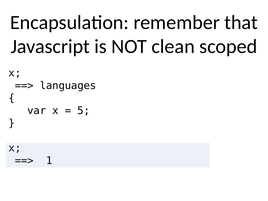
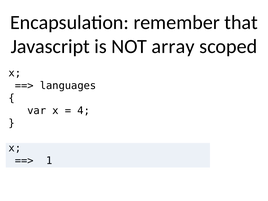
clean: clean -> array
5: 5 -> 4
